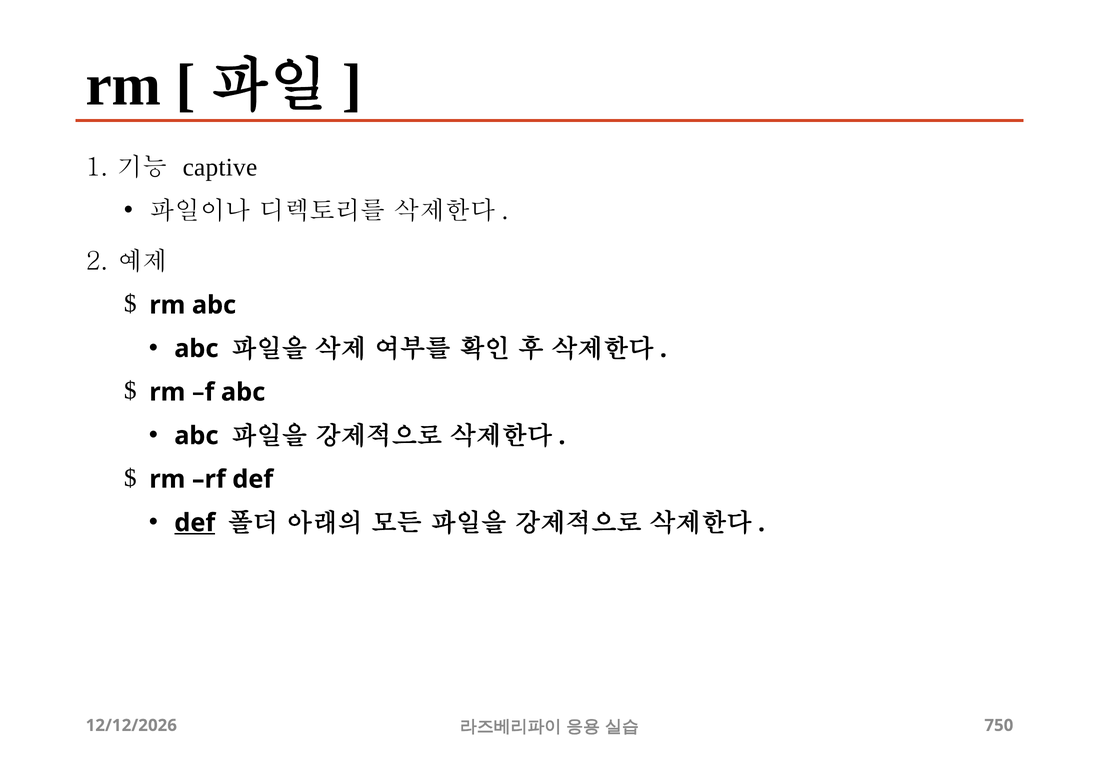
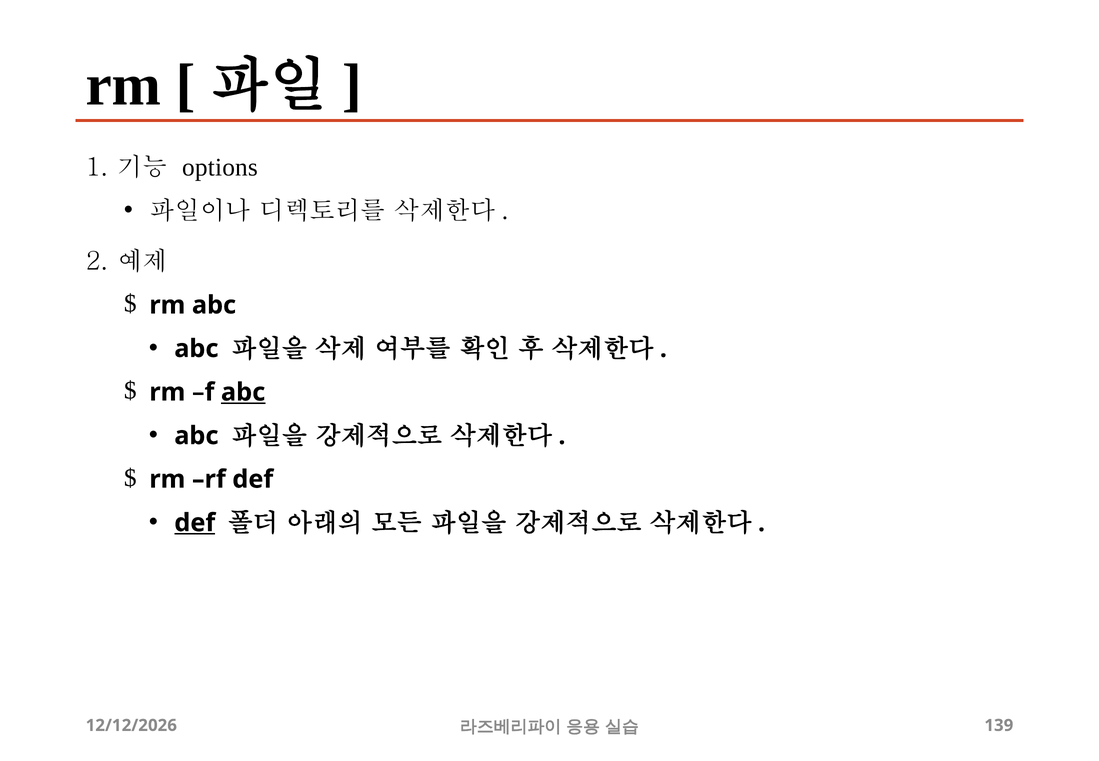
captive: captive -> options
abc at (243, 392) underline: none -> present
750: 750 -> 139
